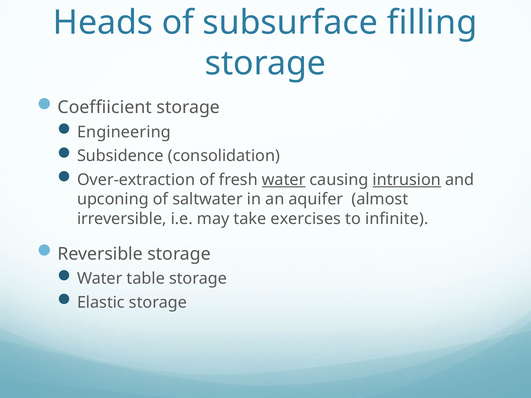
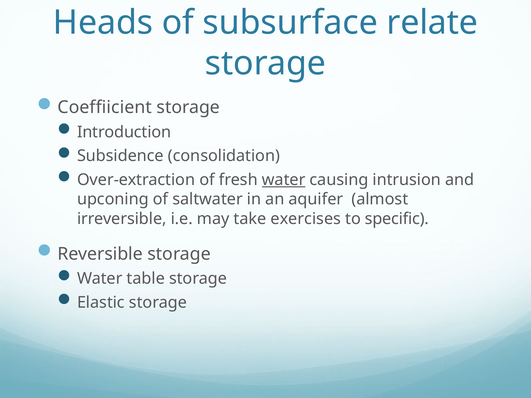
filling: filling -> relate
Engineering: Engineering -> Introduction
intrusion underline: present -> none
infinite: infinite -> specific
